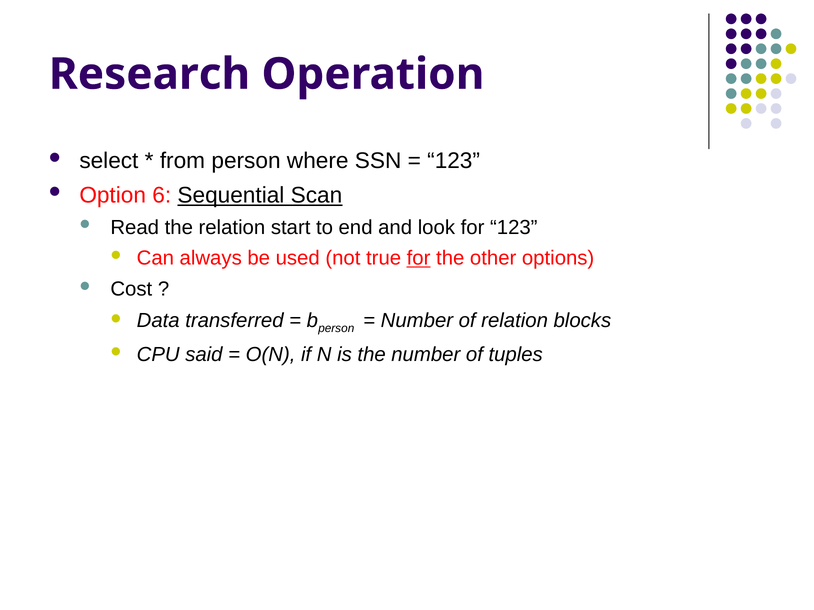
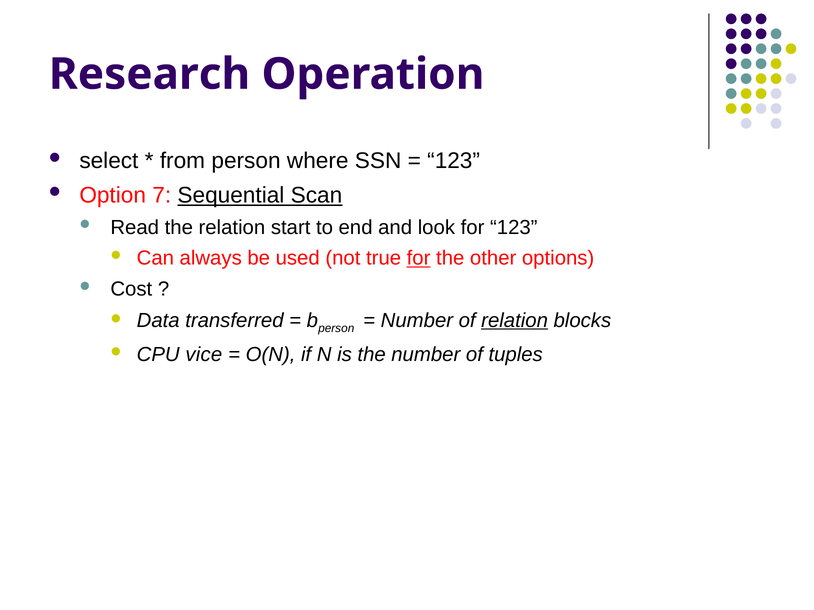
6: 6 -> 7
relation at (515, 321) underline: none -> present
said: said -> vice
